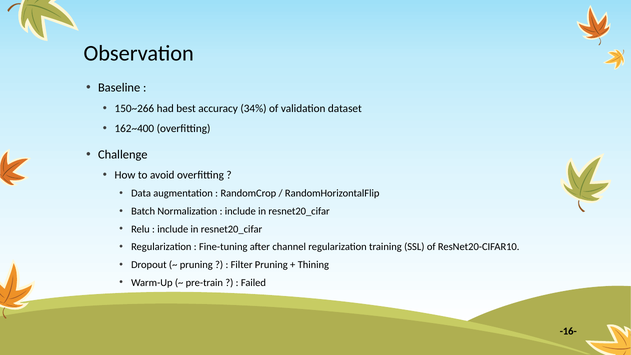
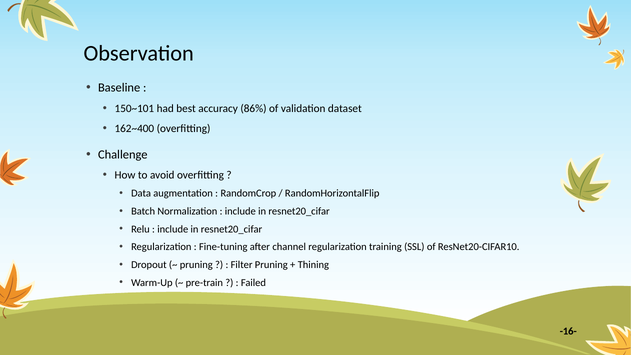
150~266: 150~266 -> 150~101
34%: 34% -> 86%
